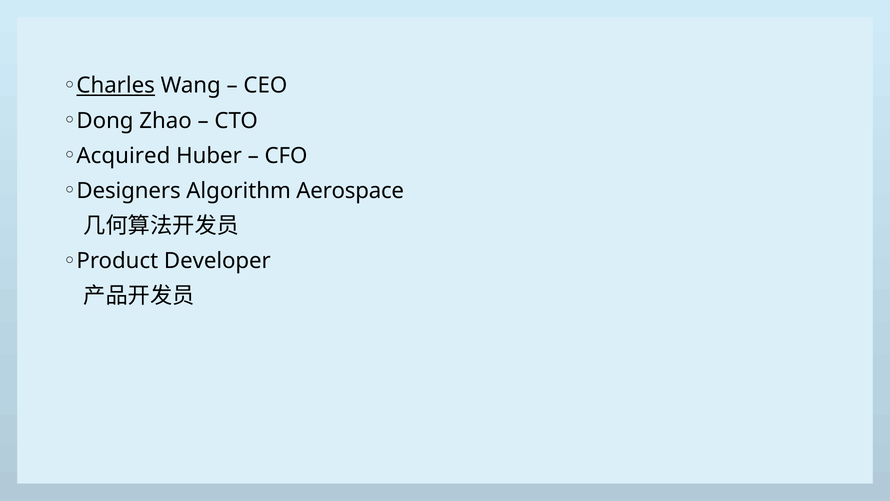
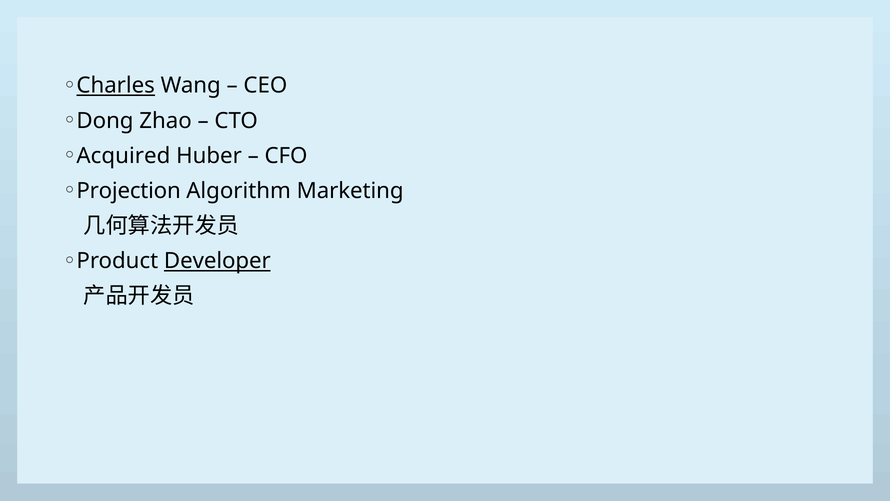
Designers: Designers -> Projection
Aerospace: Aerospace -> Marketing
Developer underline: none -> present
